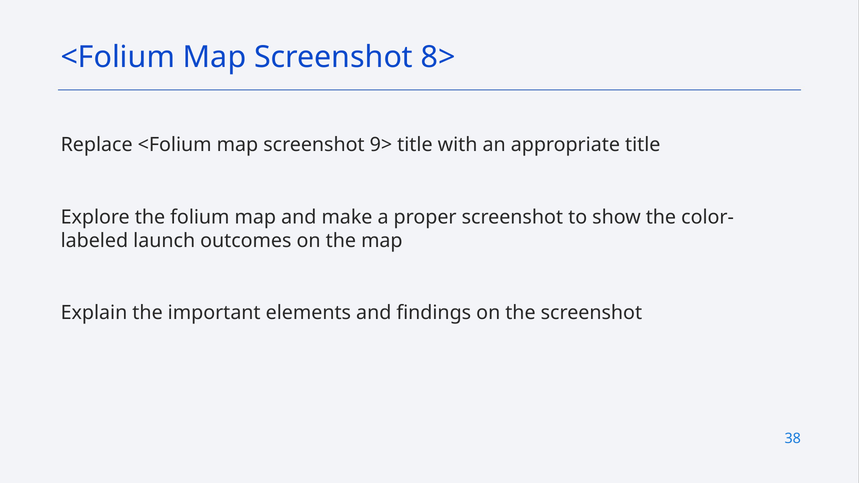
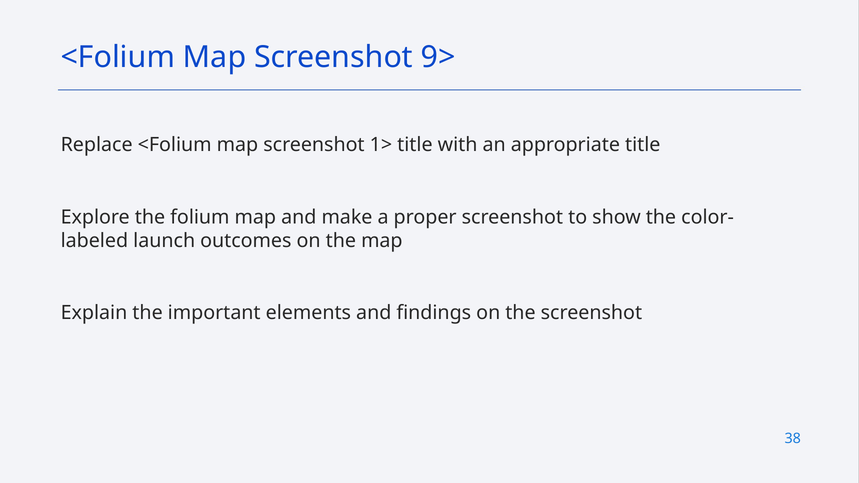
8>: 8> -> 9>
9>: 9> -> 1>
